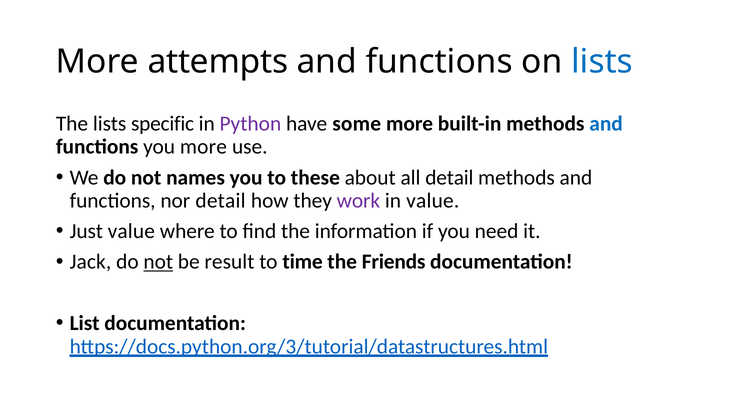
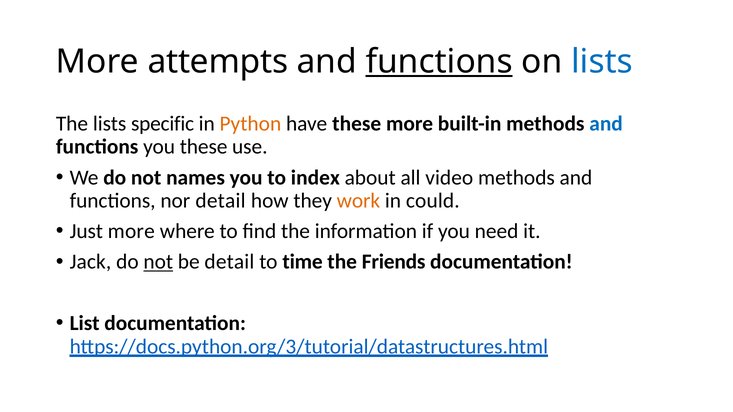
functions at (439, 62) underline: none -> present
Python colour: purple -> orange
have some: some -> these
you more: more -> these
these: these -> index
all detail: detail -> video
work colour: purple -> orange
in value: value -> could
Just value: value -> more
be result: result -> detail
